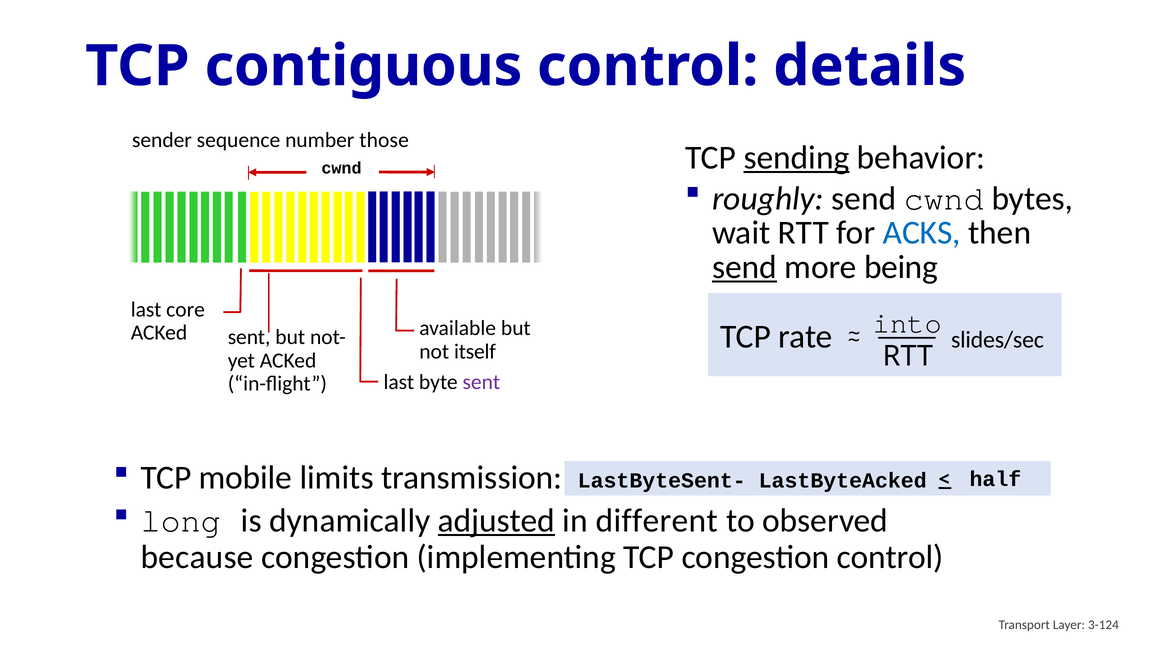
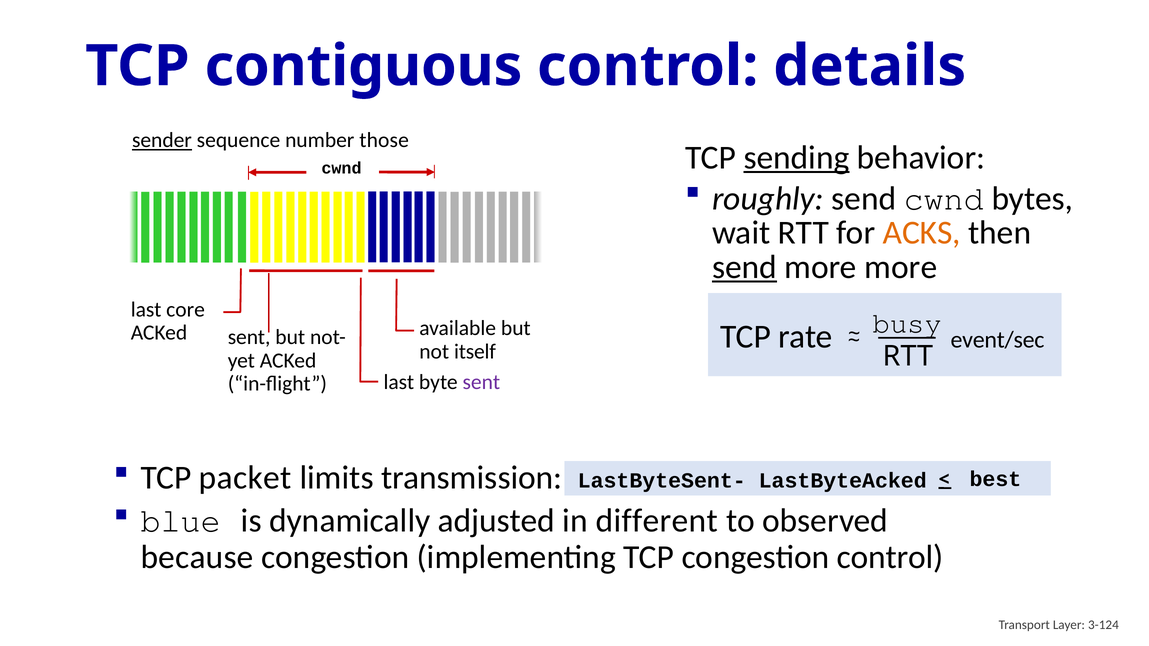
sender underline: none -> present
ACKS colour: blue -> orange
more being: being -> more
into: into -> busy
slides/sec: slides/sec -> event/sec
mobile: mobile -> packet
half: half -> best
long: long -> blue
adjusted underline: present -> none
